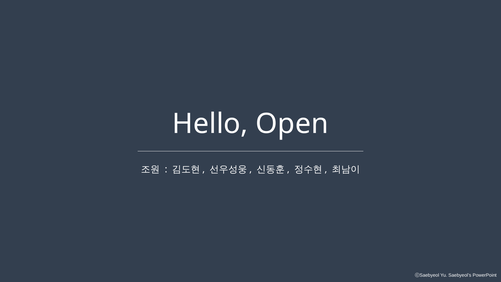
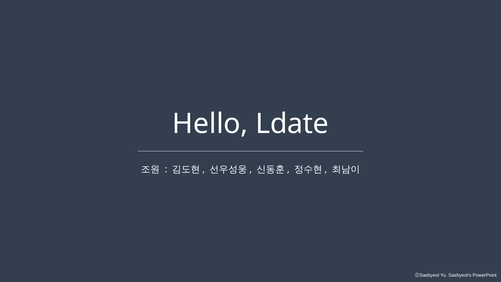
Open: Open -> Ldate
